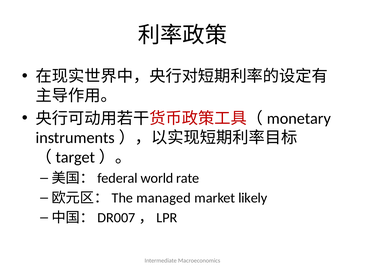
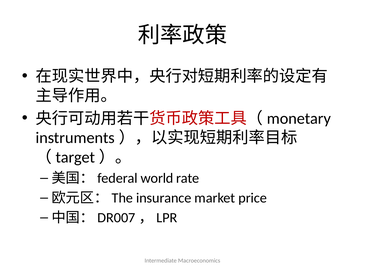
managed: managed -> insurance
likely: likely -> price
